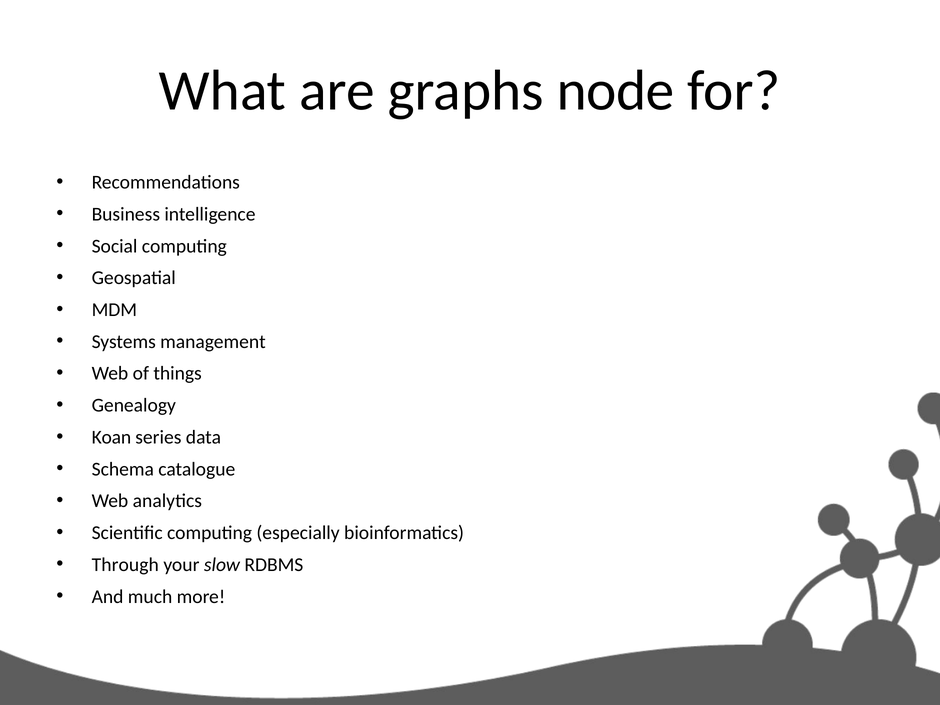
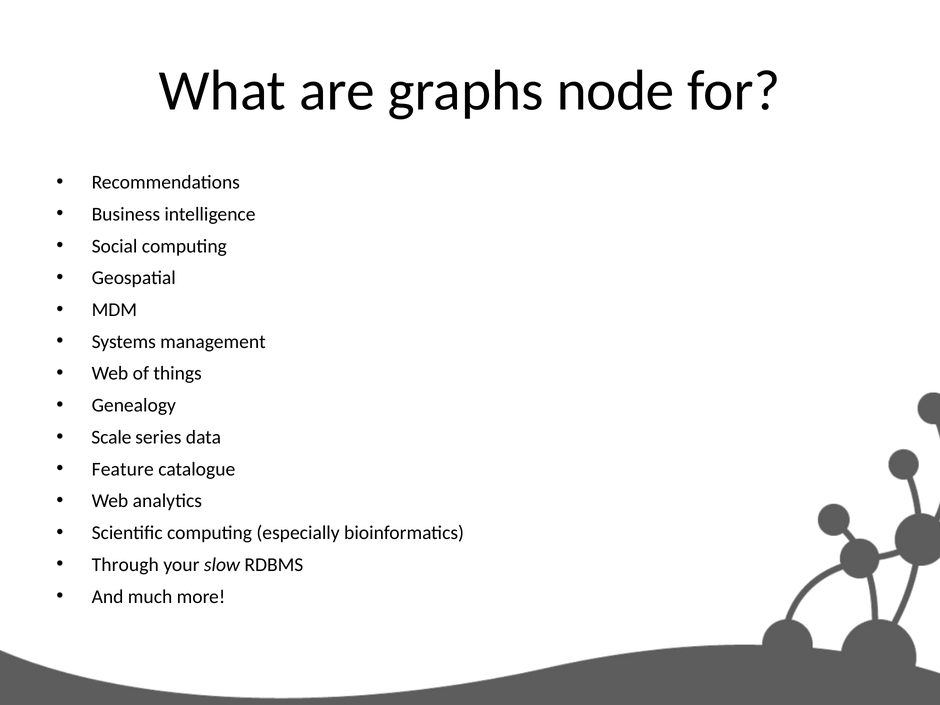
Koan: Koan -> Scale
Schema: Schema -> Feature
